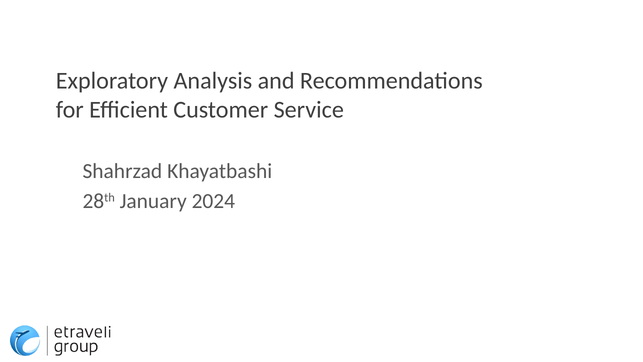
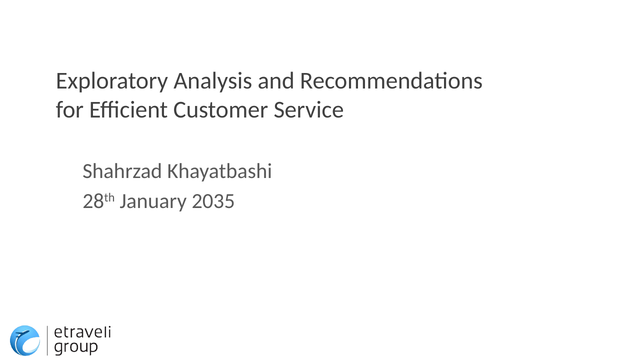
2024: 2024 -> 2035
